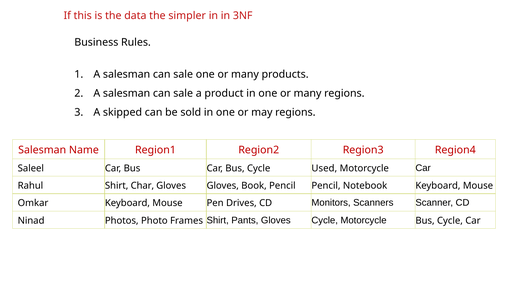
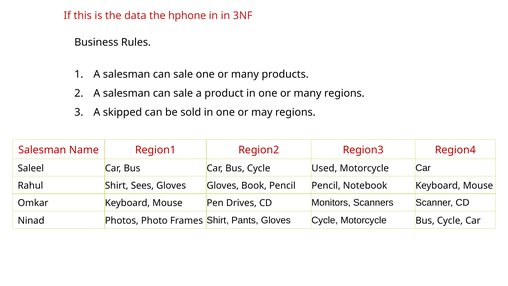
simpler: simpler -> hphone
Char: Char -> Sees
